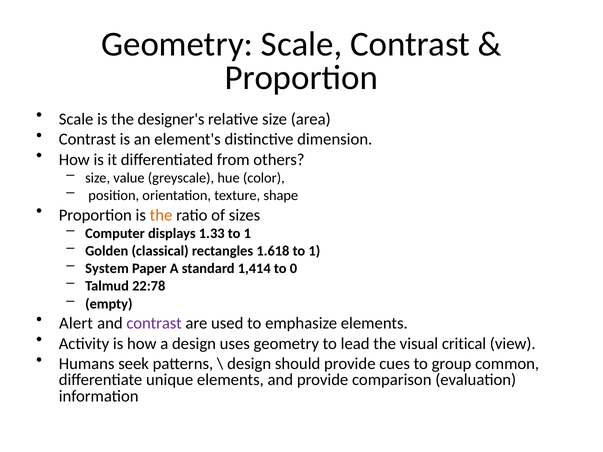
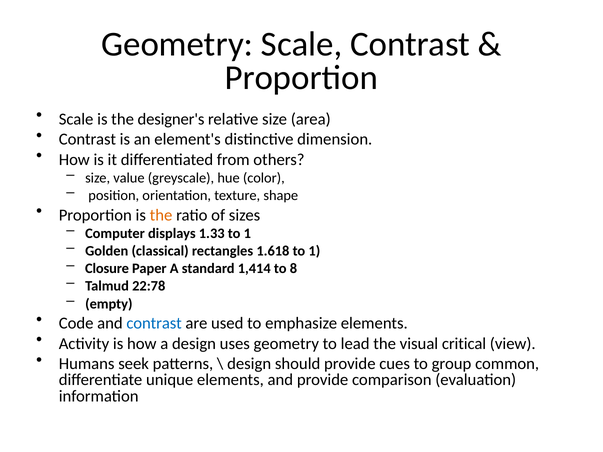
System: System -> Closure
0: 0 -> 8
Alert: Alert -> Code
contrast at (154, 324) colour: purple -> blue
